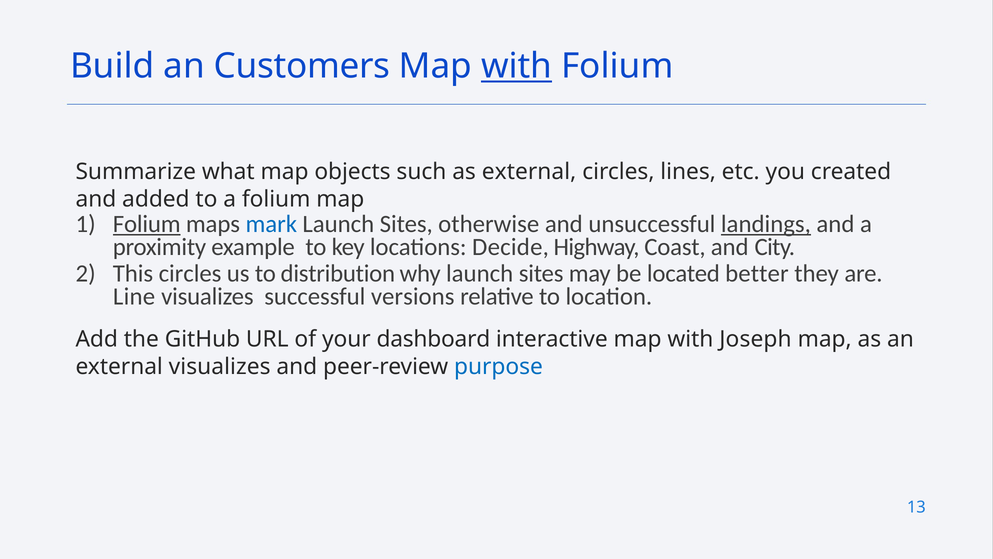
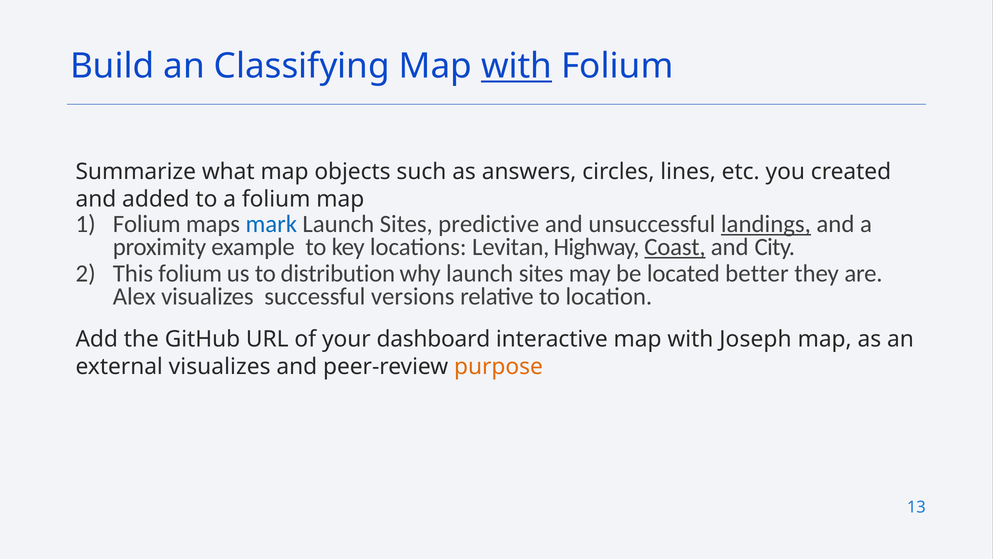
Customers: Customers -> Classifying
as external: external -> answers
Folium at (147, 224) underline: present -> none
otherwise: otherwise -> predictive
Decide: Decide -> Levitan
Coast underline: none -> present
This circles: circles -> folium
Line: Line -> Alex
purpose colour: blue -> orange
